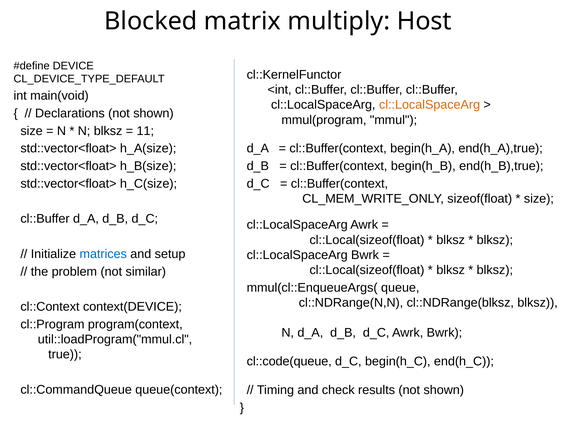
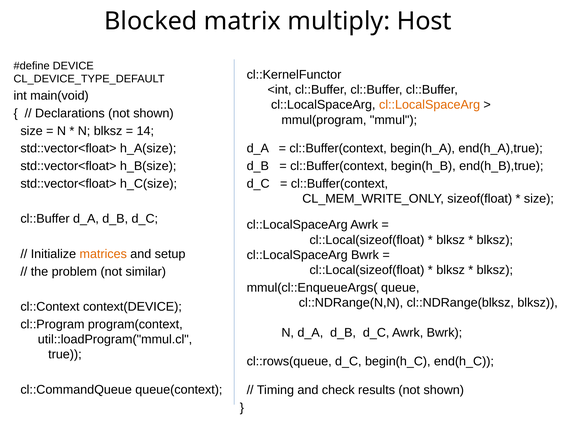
11: 11 -> 14
matrices colour: blue -> orange
cl::code(queue: cl::code(queue -> cl::rows(queue
